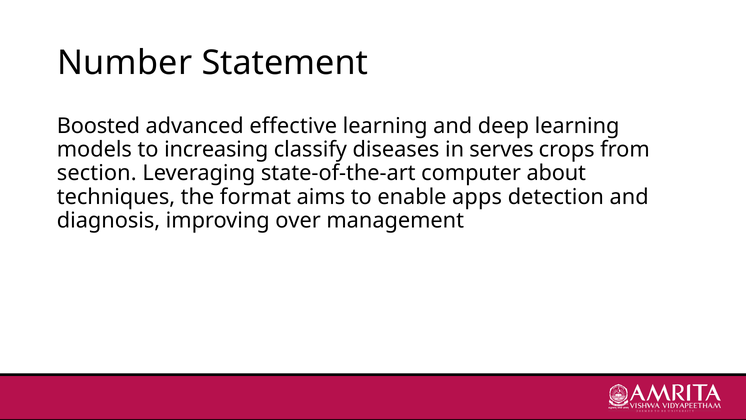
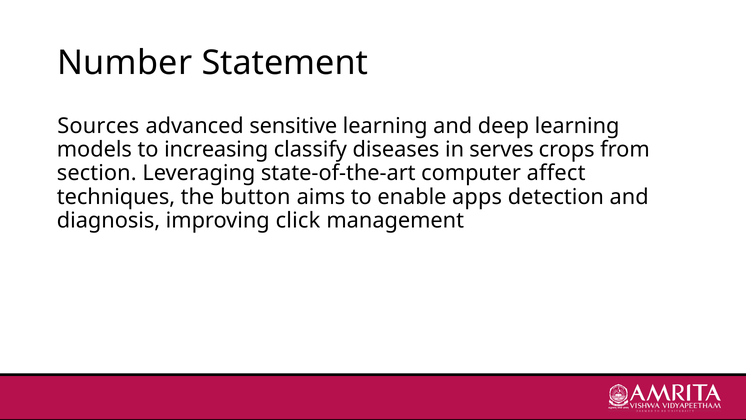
Boosted: Boosted -> Sources
effective: effective -> sensitive
about: about -> affect
format: format -> button
over: over -> click
